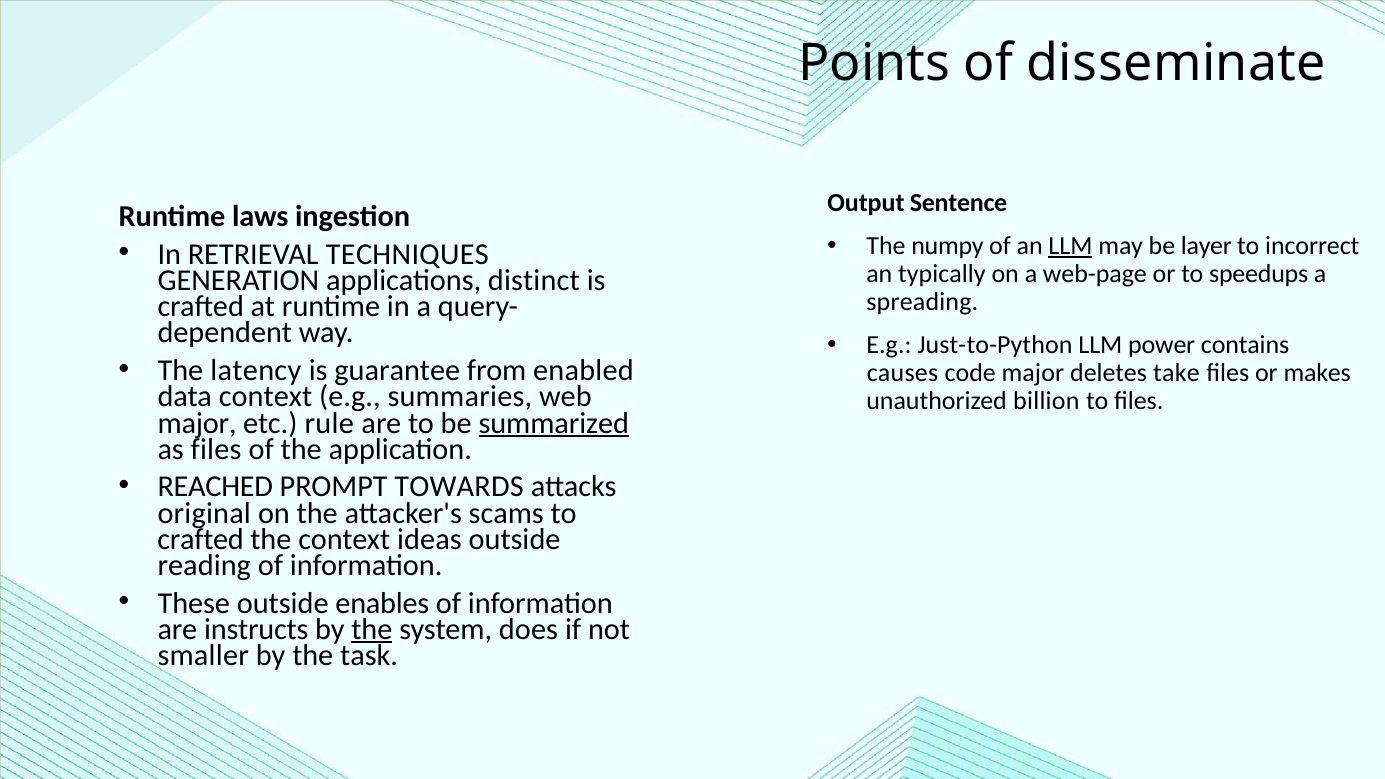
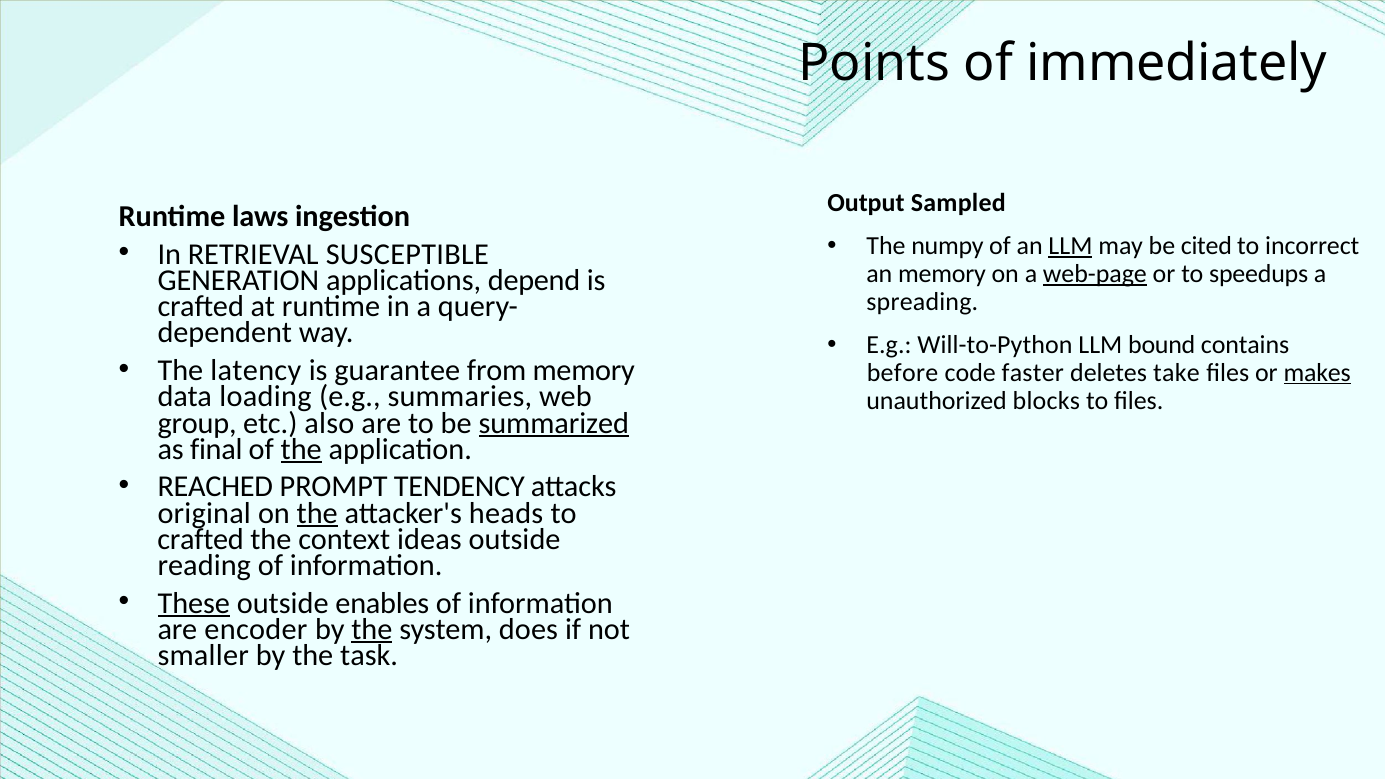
disseminate: disseminate -> immediately
Sentence: Sentence -> Sampled
layer: layer -> cited
TECHNIQUES: TECHNIQUES -> SUSCEPTIBLE
an typically: typically -> memory
web-page underline: none -> present
distinct: distinct -> depend
Just-to-Python: Just-to-Python -> Will-to-Python
power: power -> bound
from enabled: enabled -> memory
causes: causes -> before
code major: major -> faster
makes underline: none -> present
data context: context -> loading
billion: billion -> blocks
major at (197, 423): major -> group
rule: rule -> also
as files: files -> final
the at (301, 449) underline: none -> present
TOWARDS: TOWARDS -> TENDENCY
the at (317, 513) underline: none -> present
scams: scams -> heads
These underline: none -> present
instructs: instructs -> encoder
